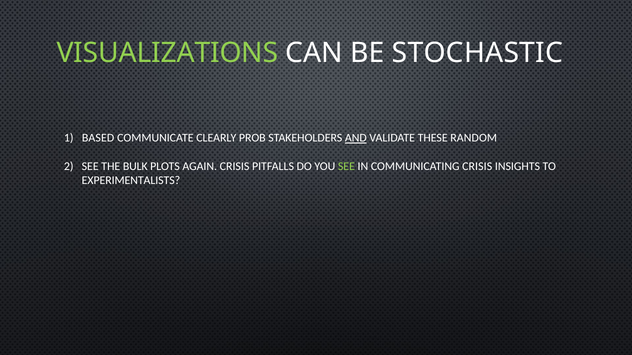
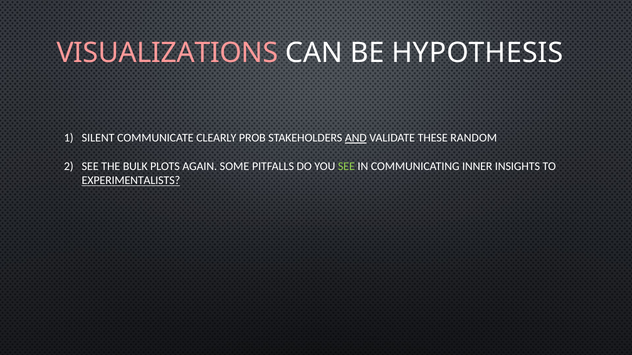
VISUALIZATIONS colour: light green -> pink
STOCHASTIC: STOCHASTIC -> HYPOTHESIS
BASED: BASED -> SILENT
AGAIN CRISIS: CRISIS -> SOME
COMMUNICATING CRISIS: CRISIS -> INNER
EXPERIMENTALISTS underline: none -> present
